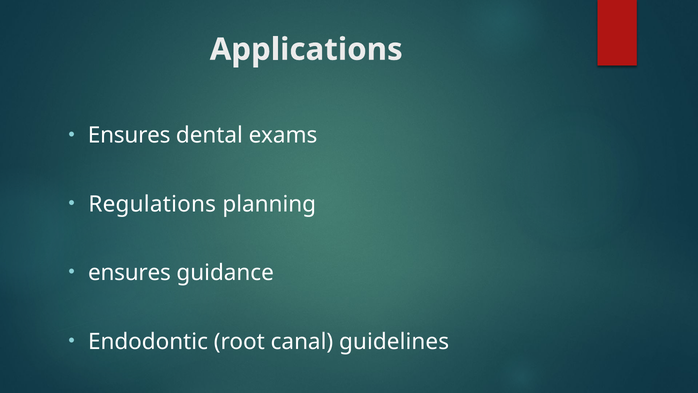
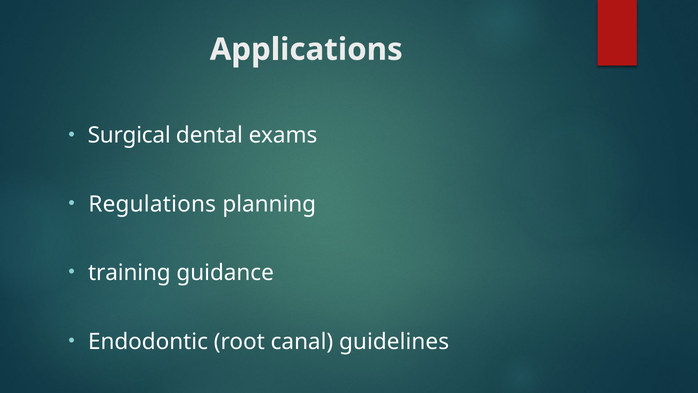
Ensures at (129, 135): Ensures -> Surgical
ensures at (129, 273): ensures -> training
